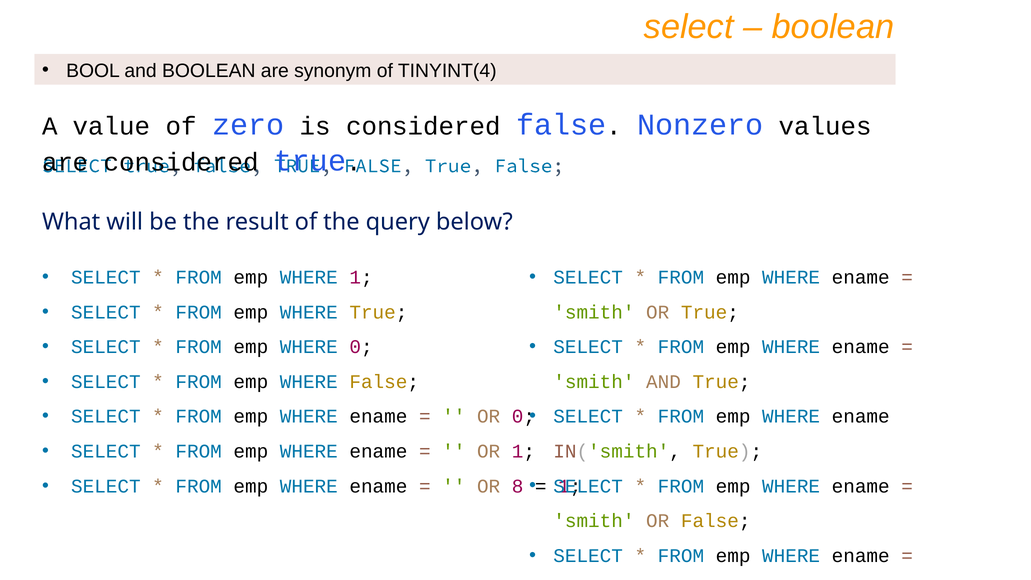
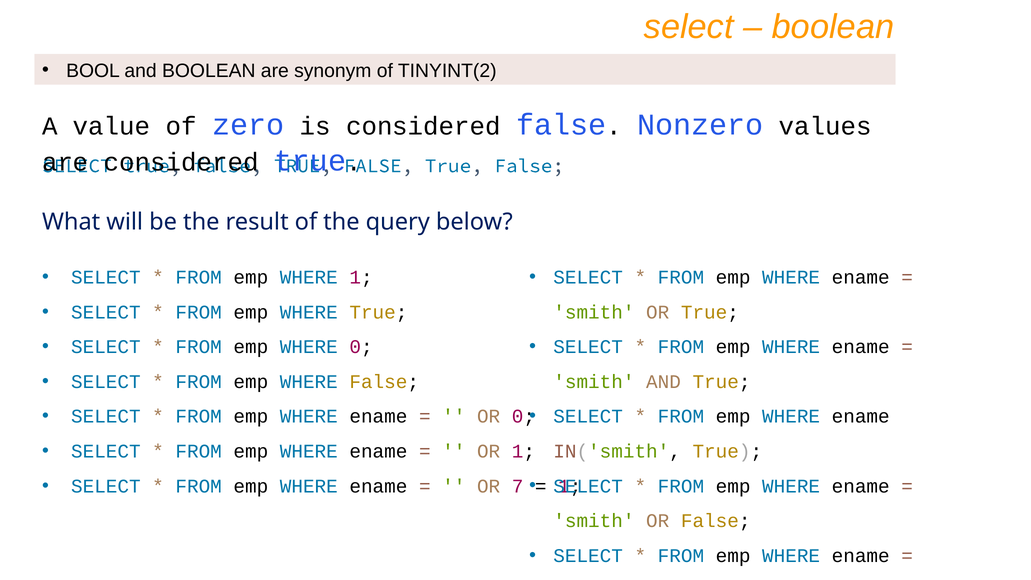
TINYINT(4: TINYINT(4 -> TINYINT(2
8: 8 -> 7
